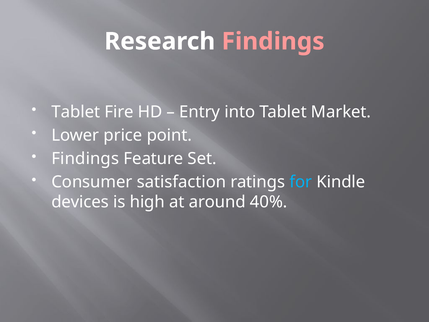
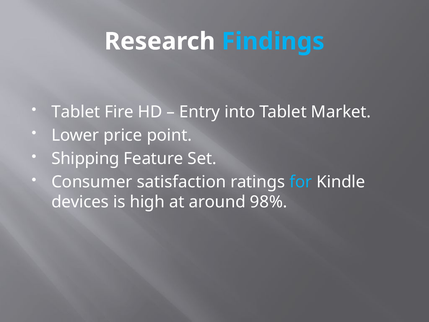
Findings at (273, 41) colour: pink -> light blue
Findings at (85, 158): Findings -> Shipping
40%: 40% -> 98%
